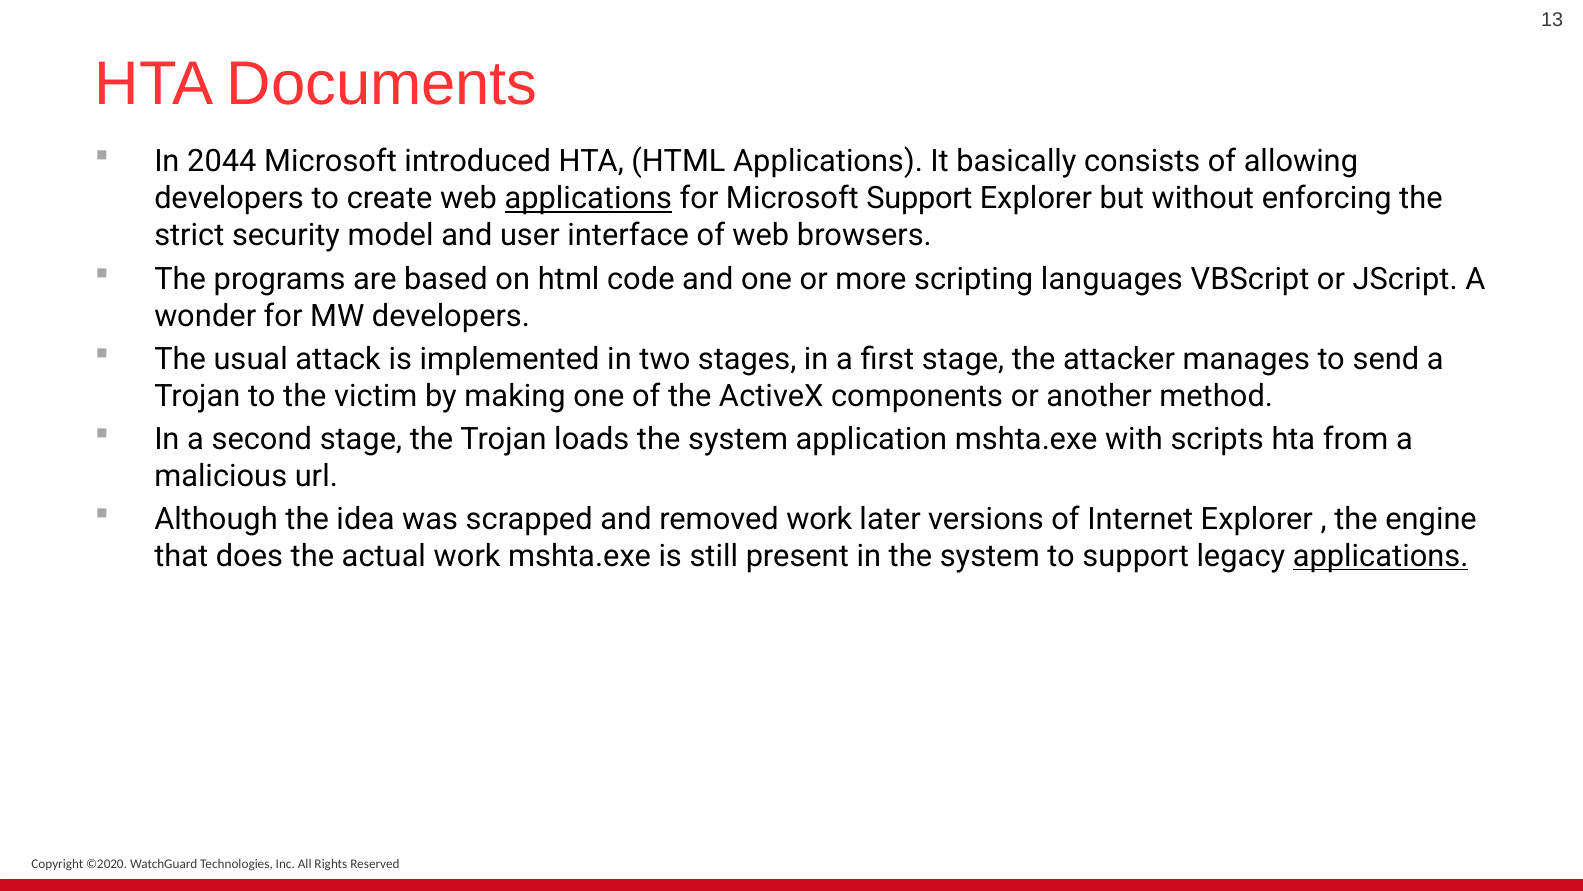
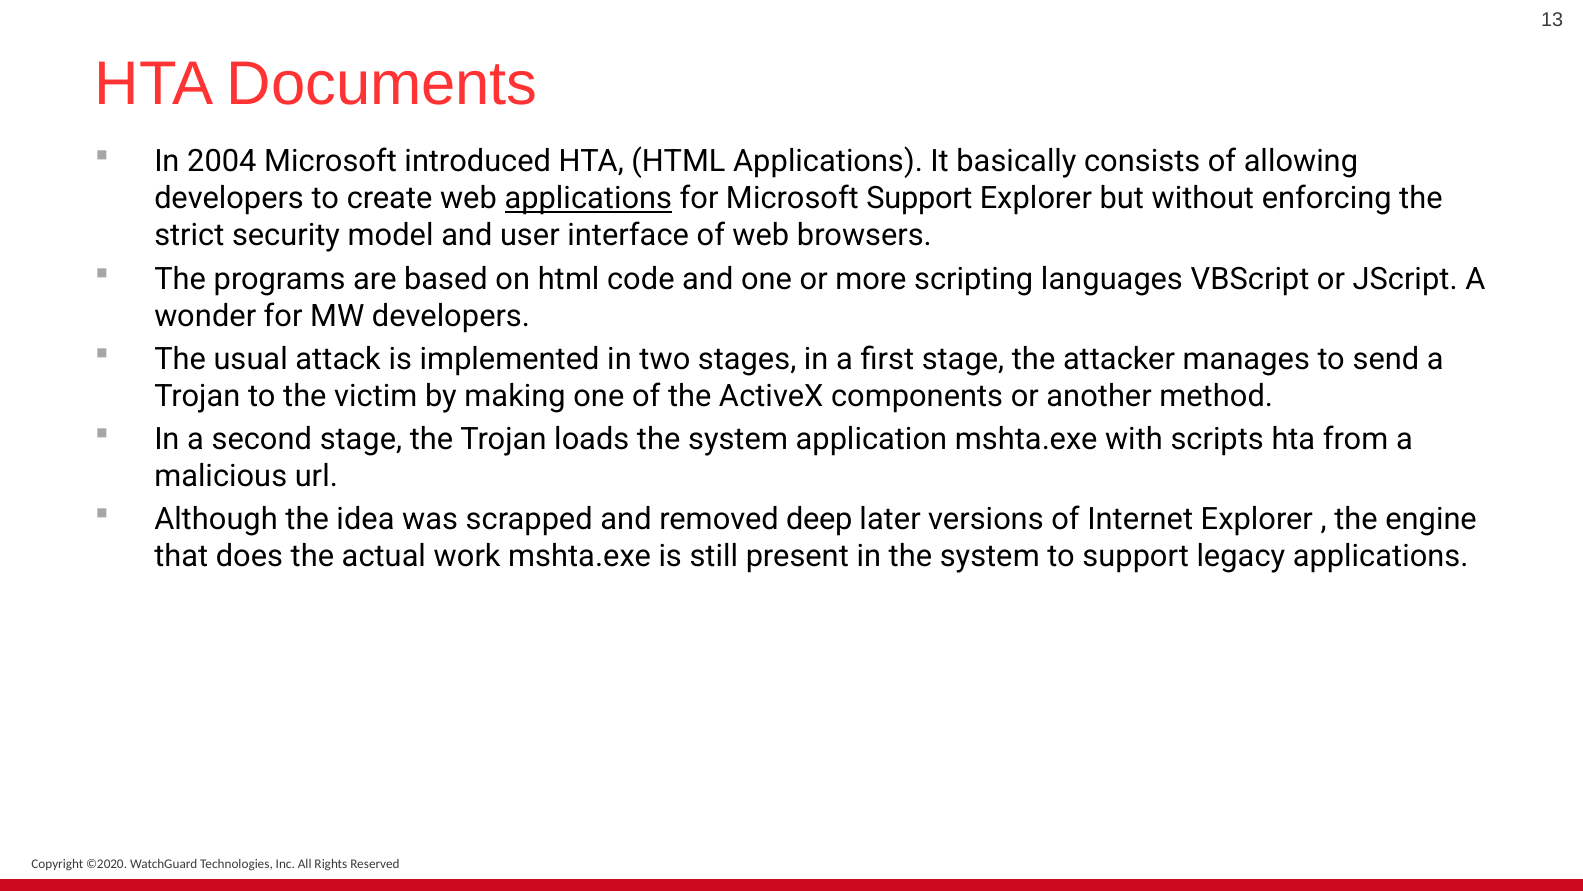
2044: 2044 -> 2004
removed work: work -> deep
applications at (1381, 556) underline: present -> none
